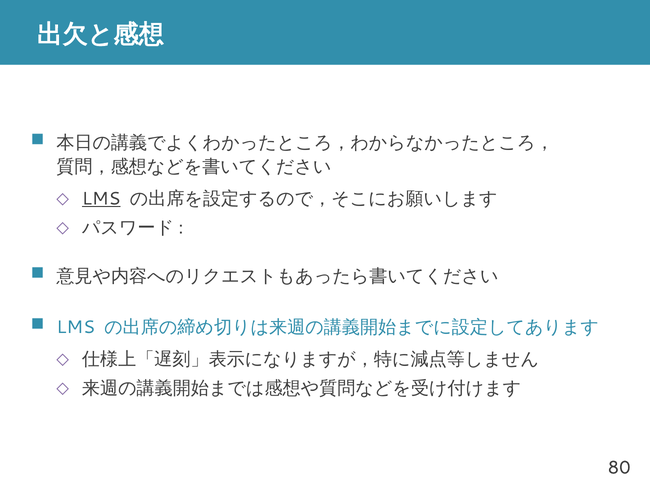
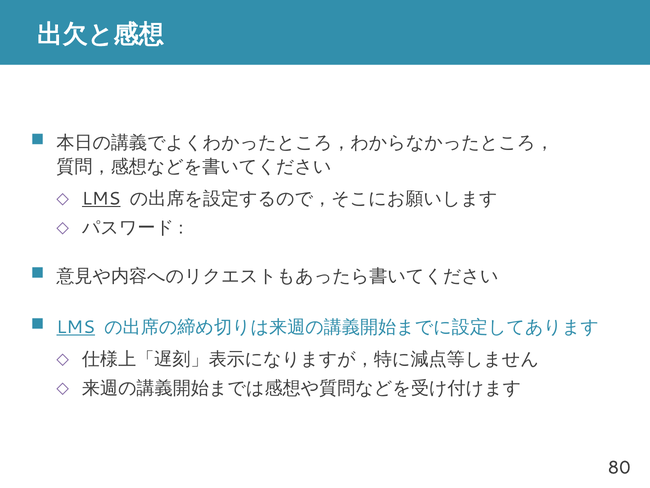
LMS at (76, 327) underline: none -> present
